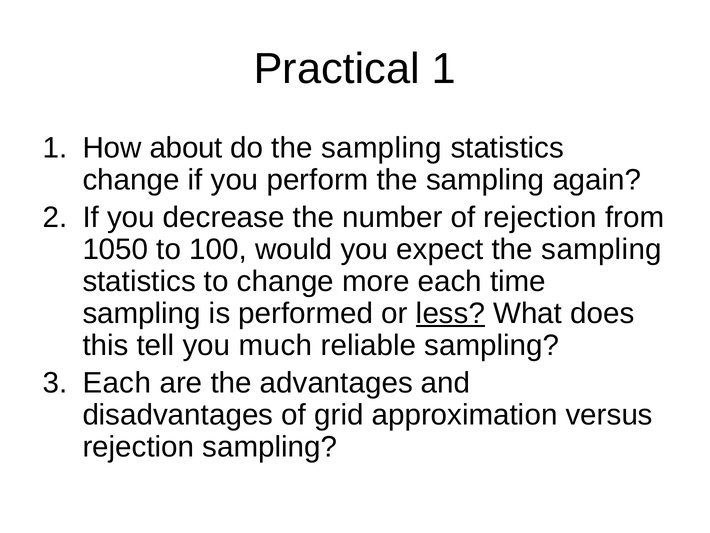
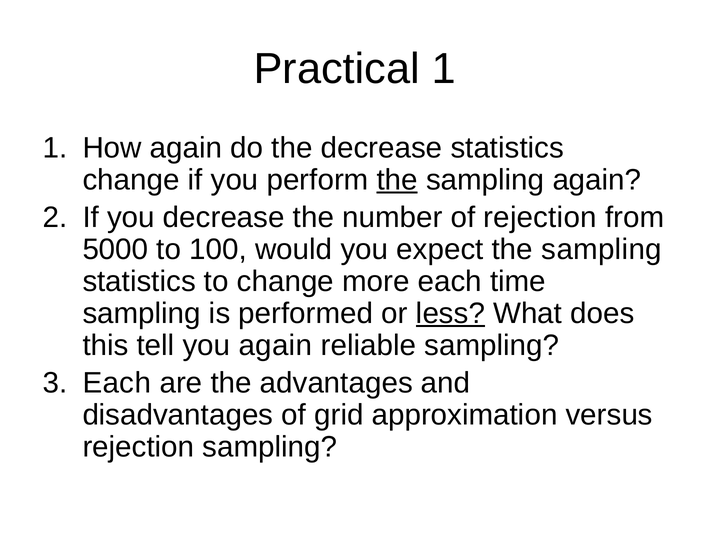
How about: about -> again
do the sampling: sampling -> decrease
the at (397, 180) underline: none -> present
1050: 1050 -> 5000
you much: much -> again
